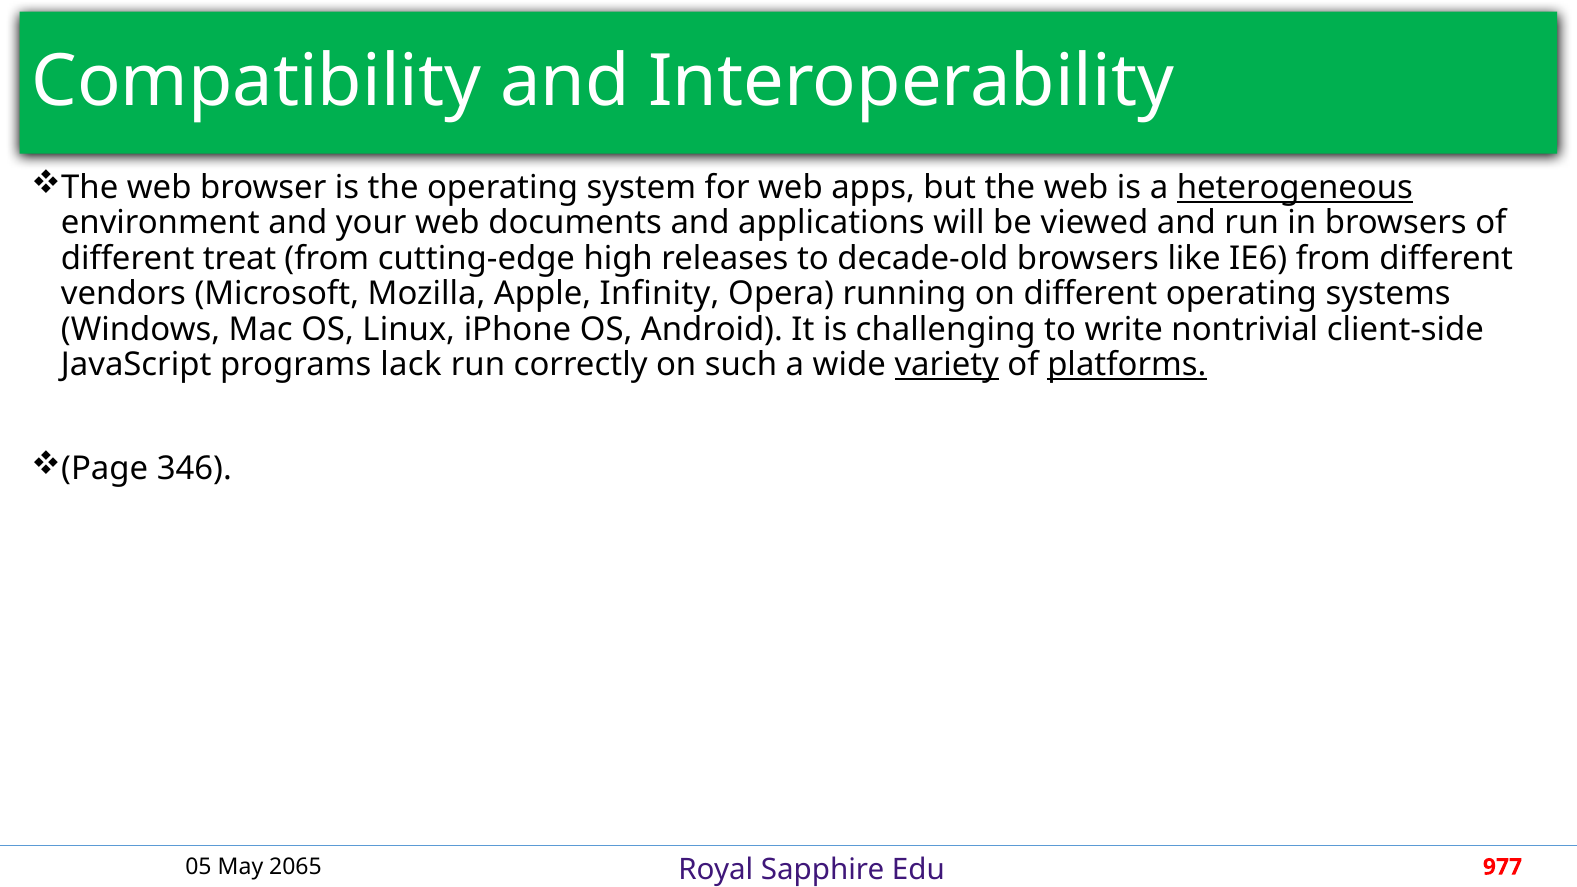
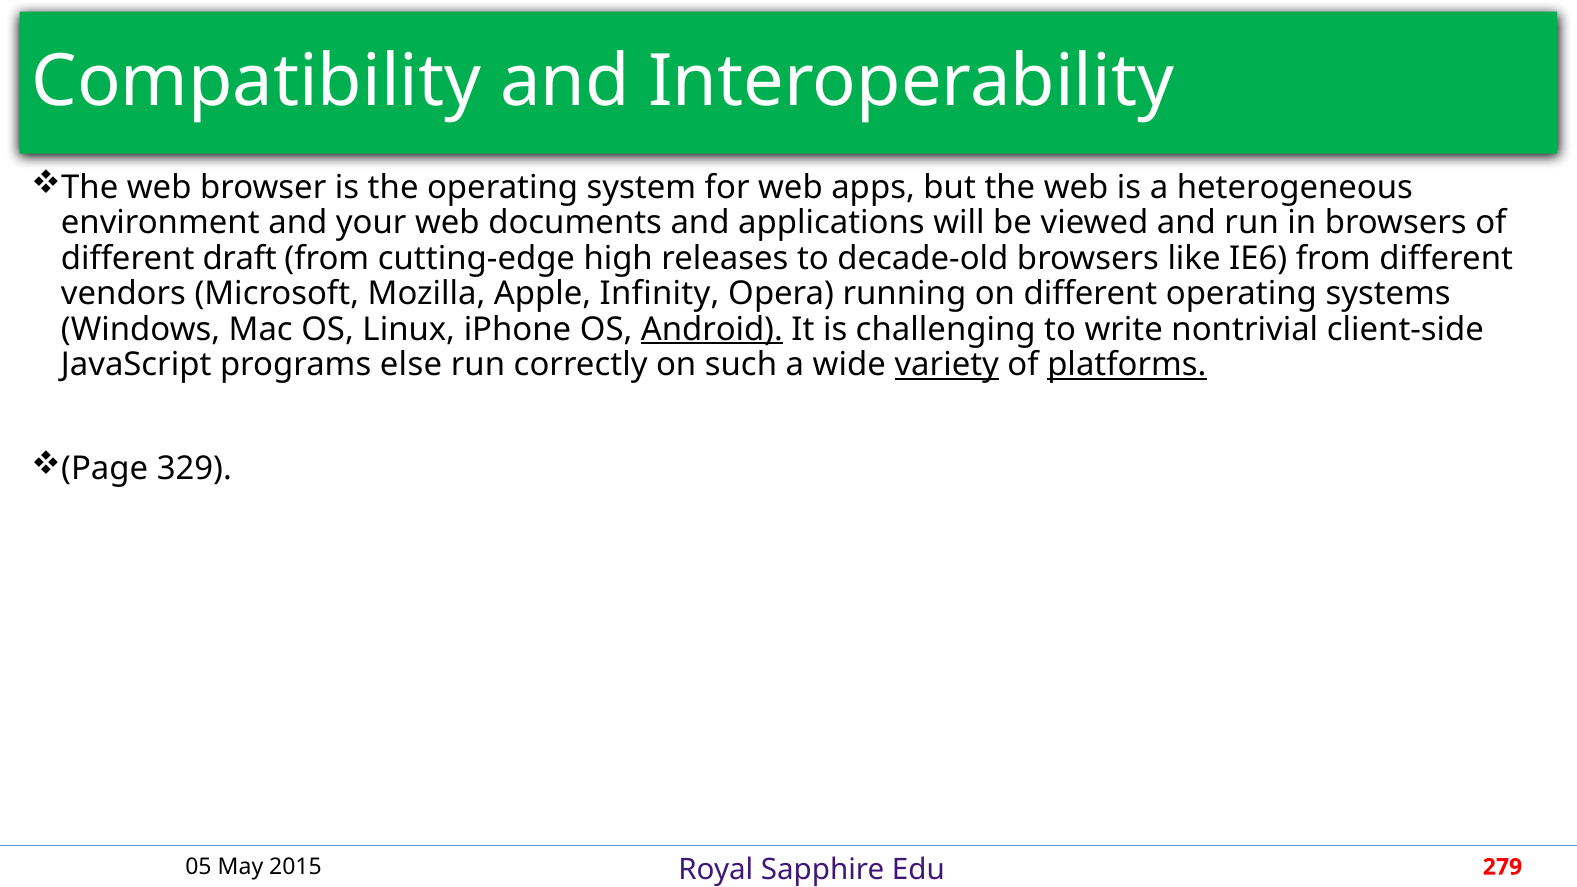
heterogeneous underline: present -> none
treat: treat -> draft
Android underline: none -> present
lack: lack -> else
346: 346 -> 329
2065: 2065 -> 2015
977: 977 -> 279
